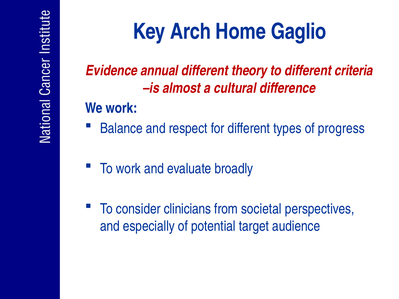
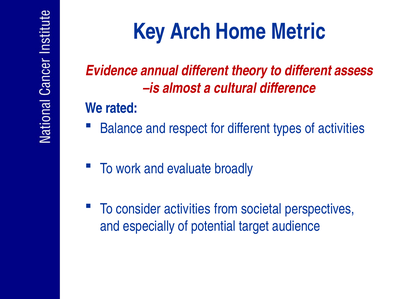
Gaglio: Gaglio -> Metric
criteria: criteria -> assess
We work: work -> rated
of progress: progress -> activities
consider clinicians: clinicians -> activities
